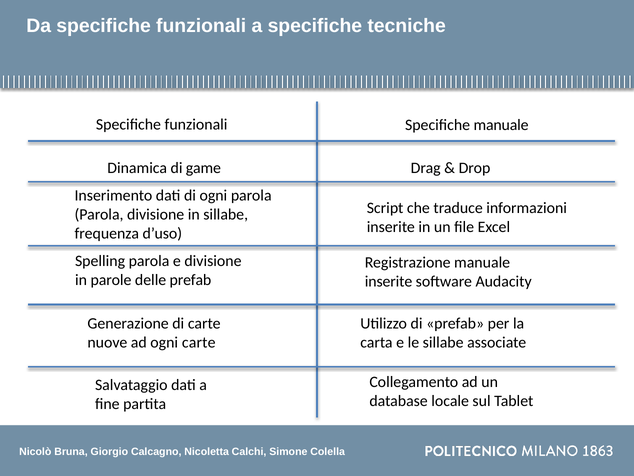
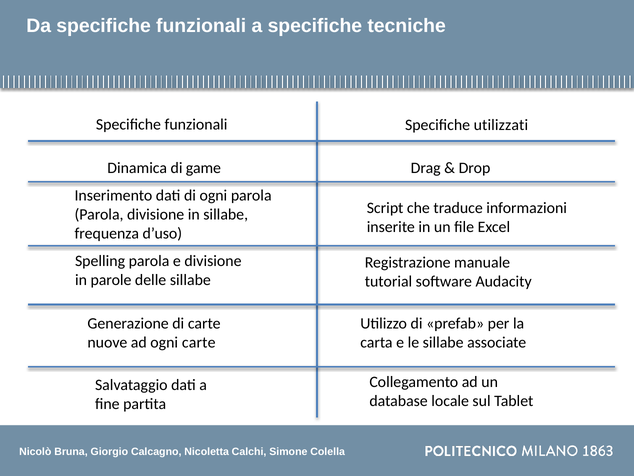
Specifiche manuale: manuale -> utilizzati
delle prefab: prefab -> sillabe
inserite at (389, 281): inserite -> tutorial
